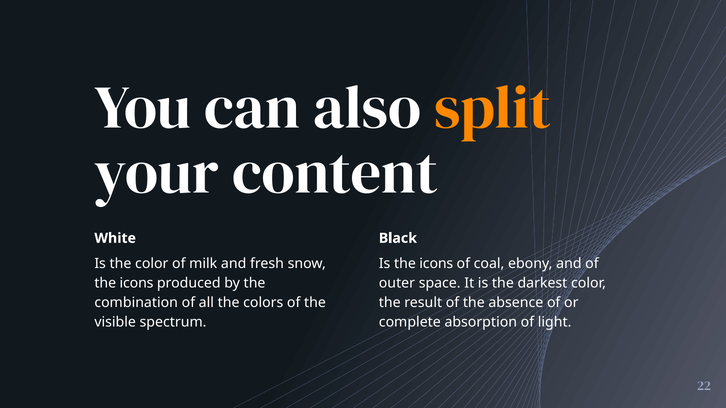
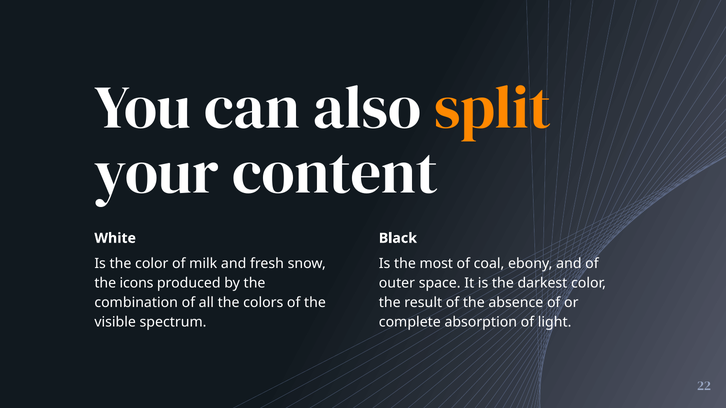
Is the icons: icons -> most
